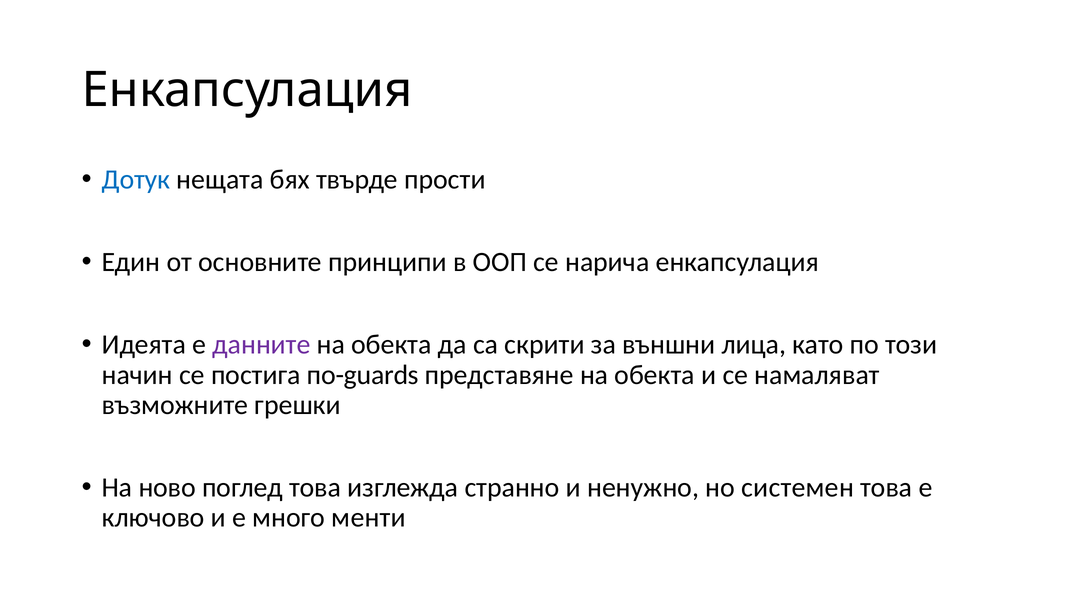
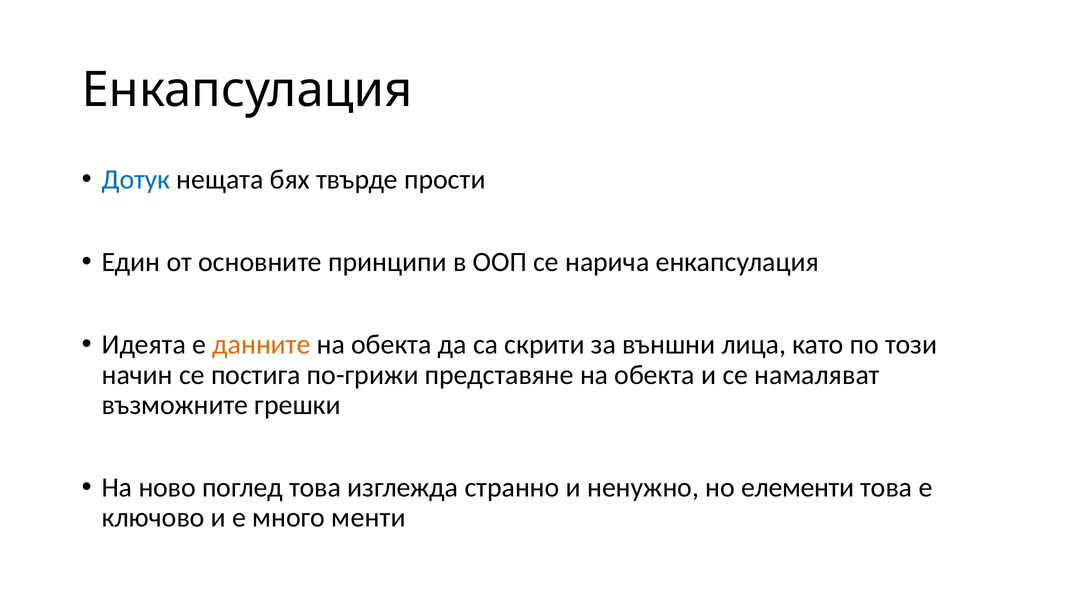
данните colour: purple -> orange
по-guards: по-guards -> по-грижи
системен: системен -> елементи
